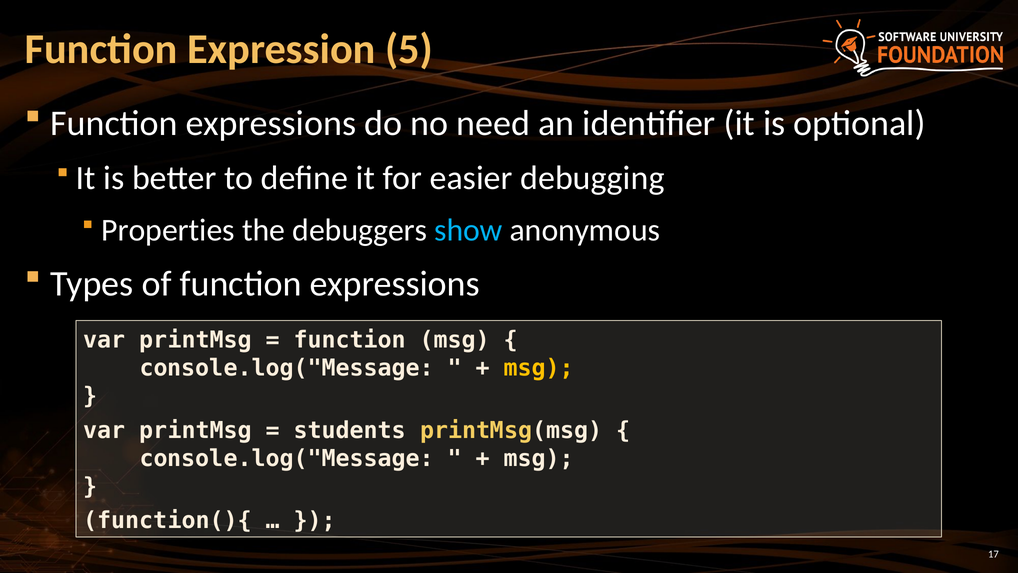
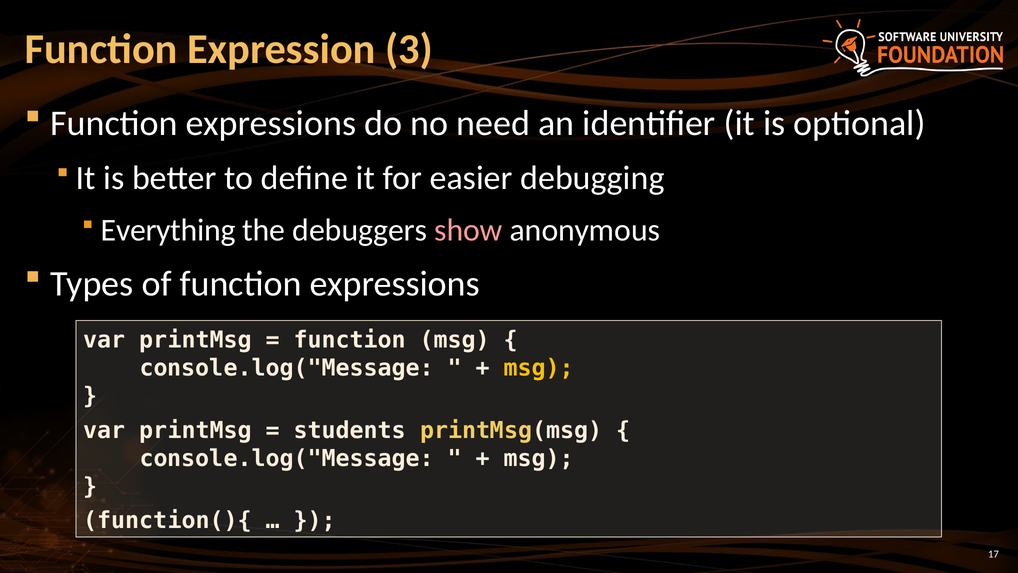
5: 5 -> 3
Properties: Properties -> Everything
show colour: light blue -> pink
